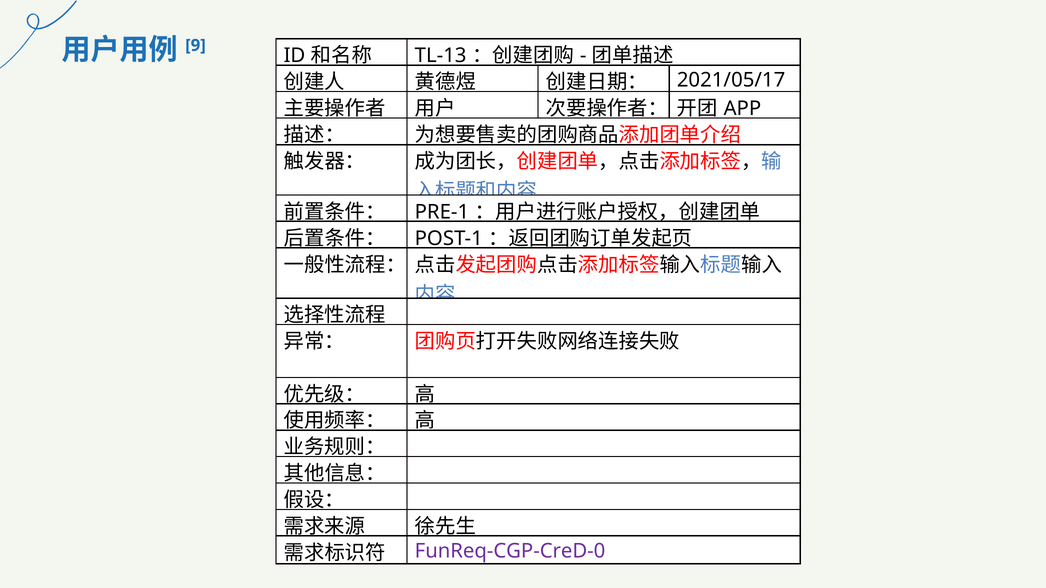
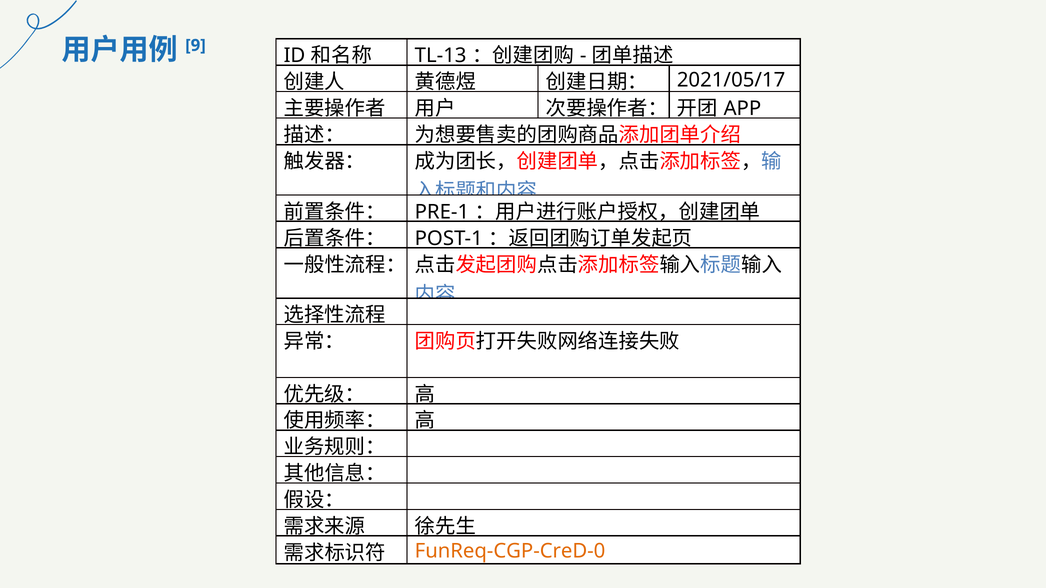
FunReq-CGP-CreD-0 colour: purple -> orange
